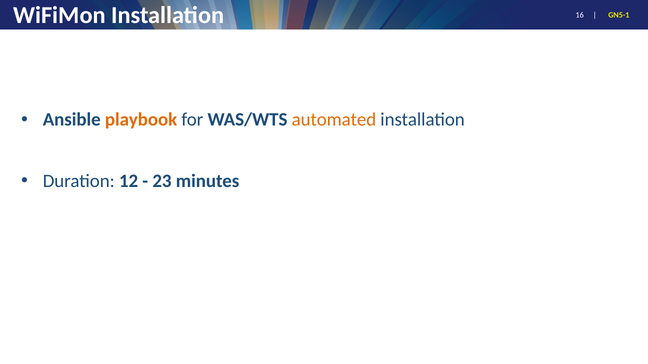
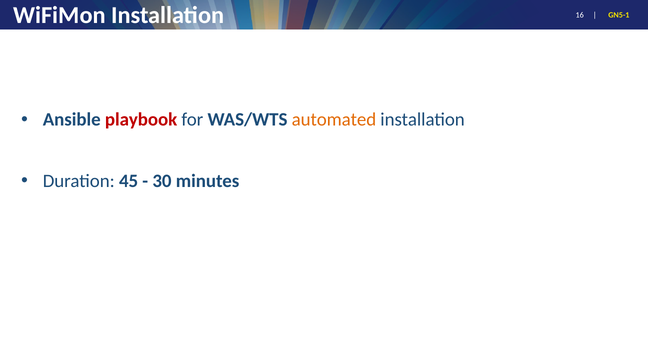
playbook colour: orange -> red
12: 12 -> 45
23: 23 -> 30
